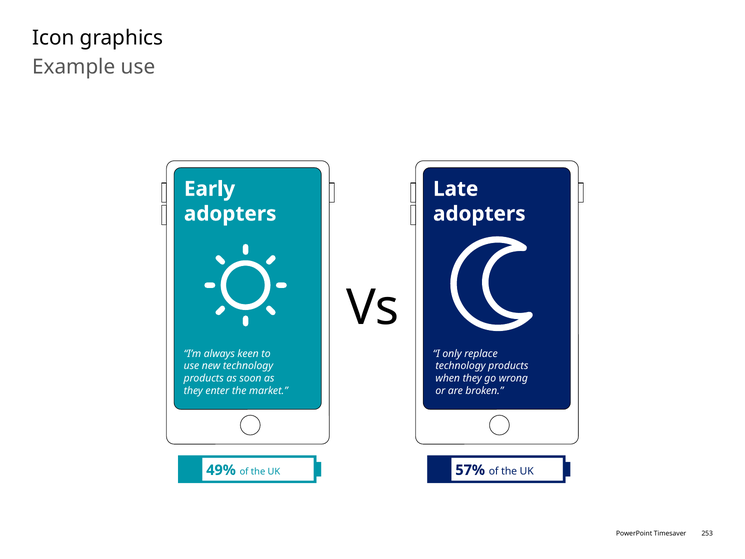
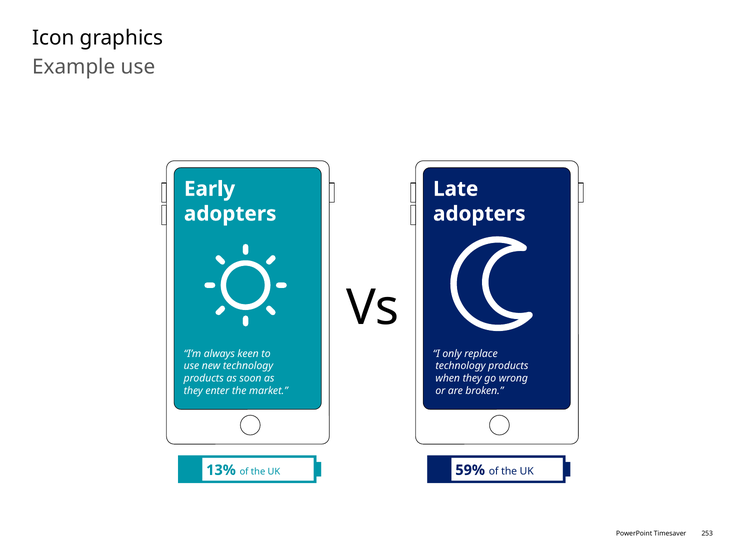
49%: 49% -> 13%
57%: 57% -> 59%
